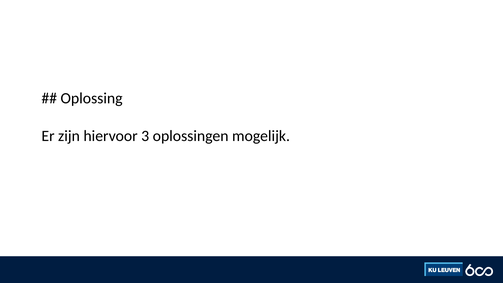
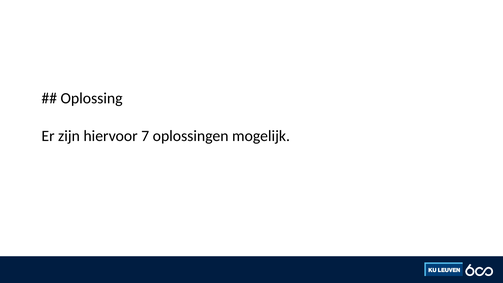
3: 3 -> 7
